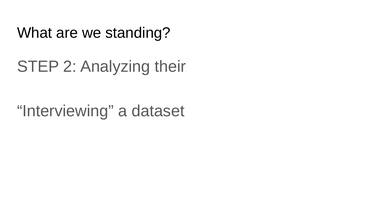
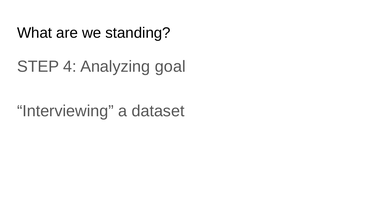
2: 2 -> 4
their: their -> goal
